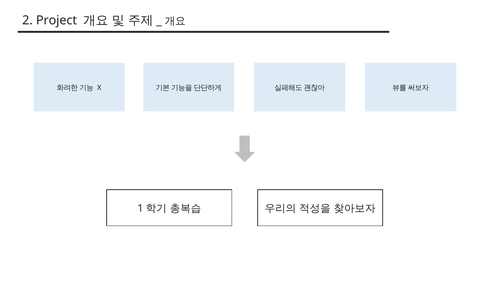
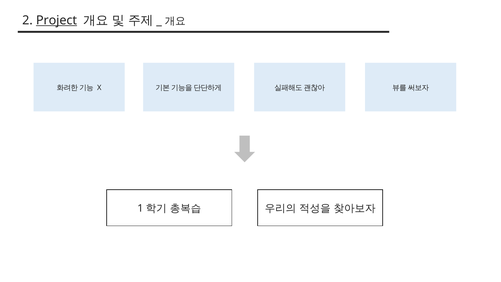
Project underline: none -> present
